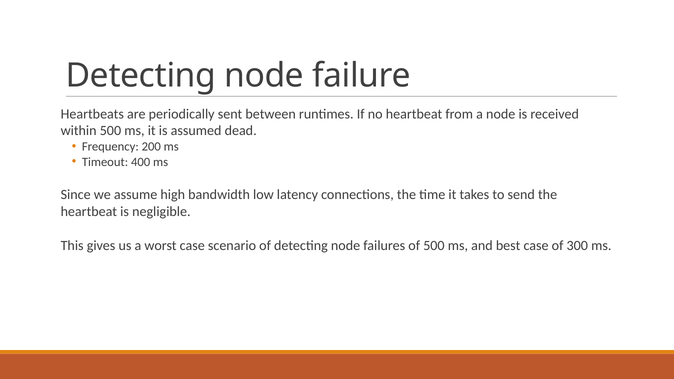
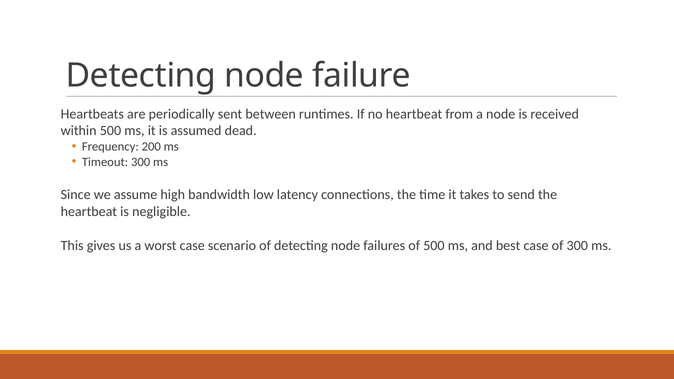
Timeout 400: 400 -> 300
